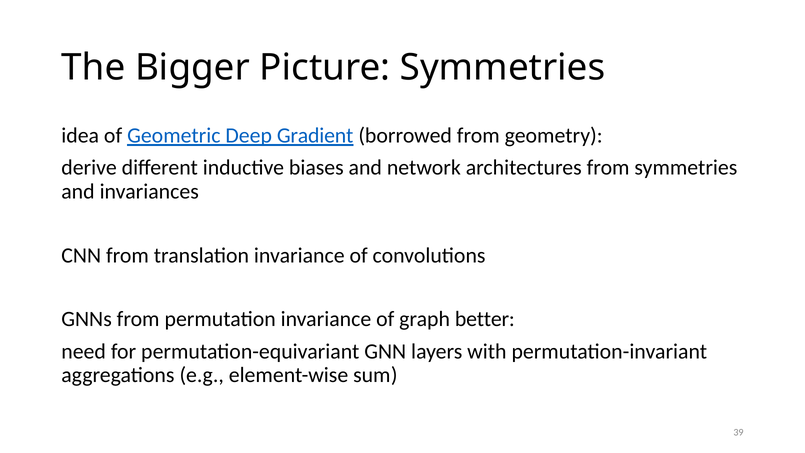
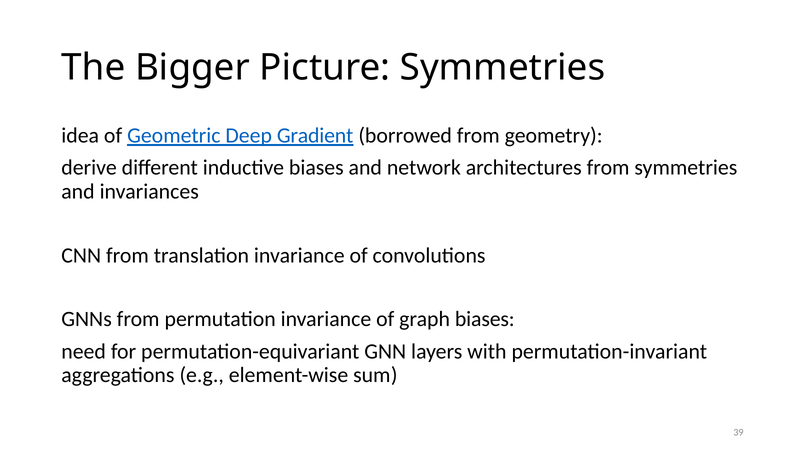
graph better: better -> biases
